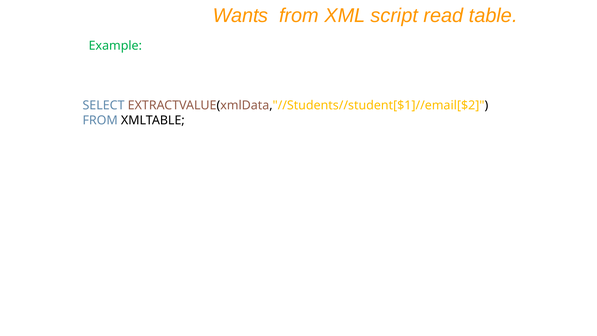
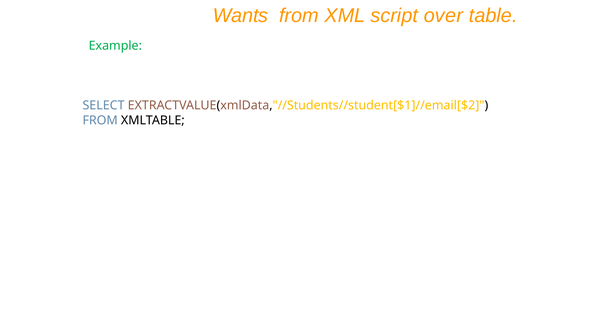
read: read -> over
